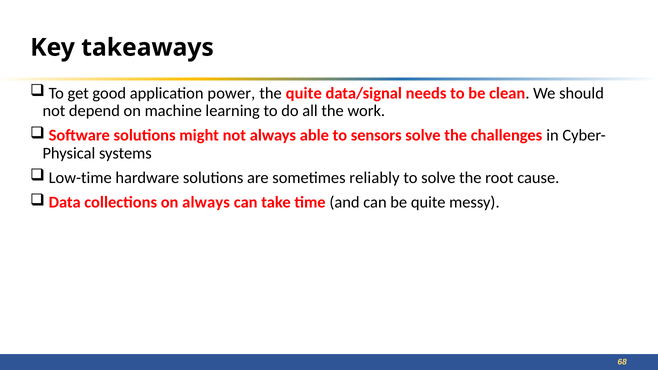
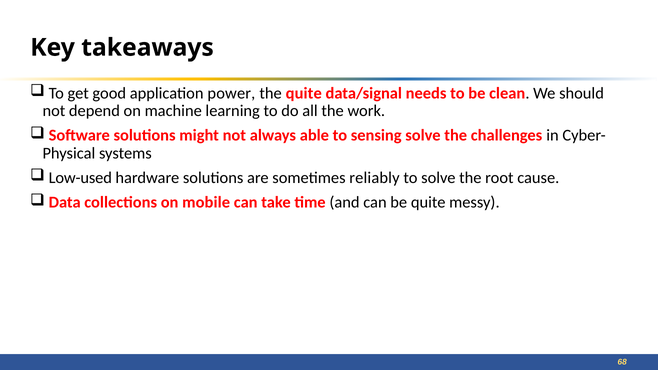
sensors: sensors -> sensing
Low-time: Low-time -> Low-used
on always: always -> mobile
